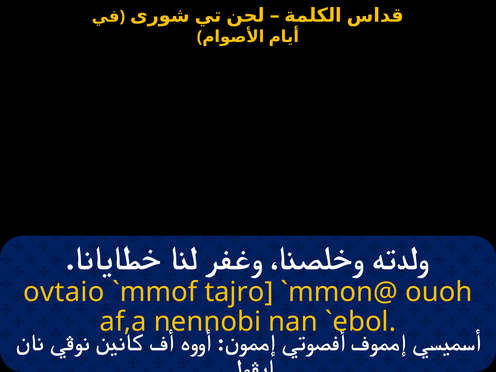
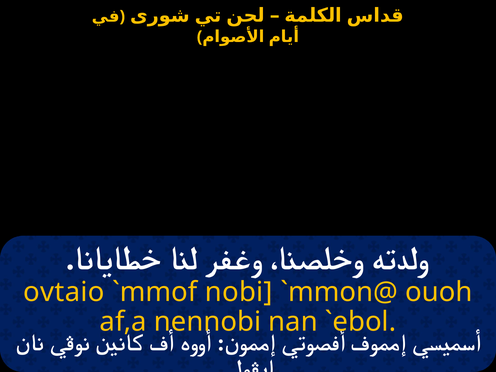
tajro: tajro -> nobi
